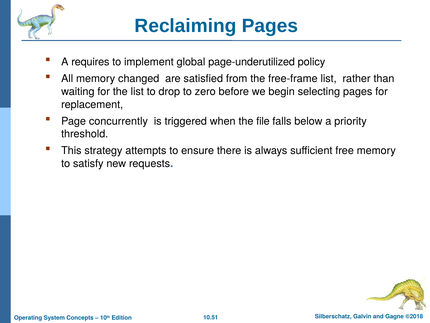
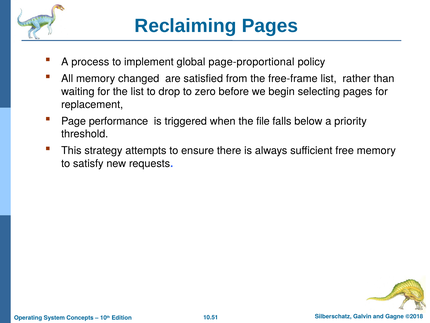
requires: requires -> process
page-underutilized: page-underutilized -> page-proportional
concurrently: concurrently -> performance
